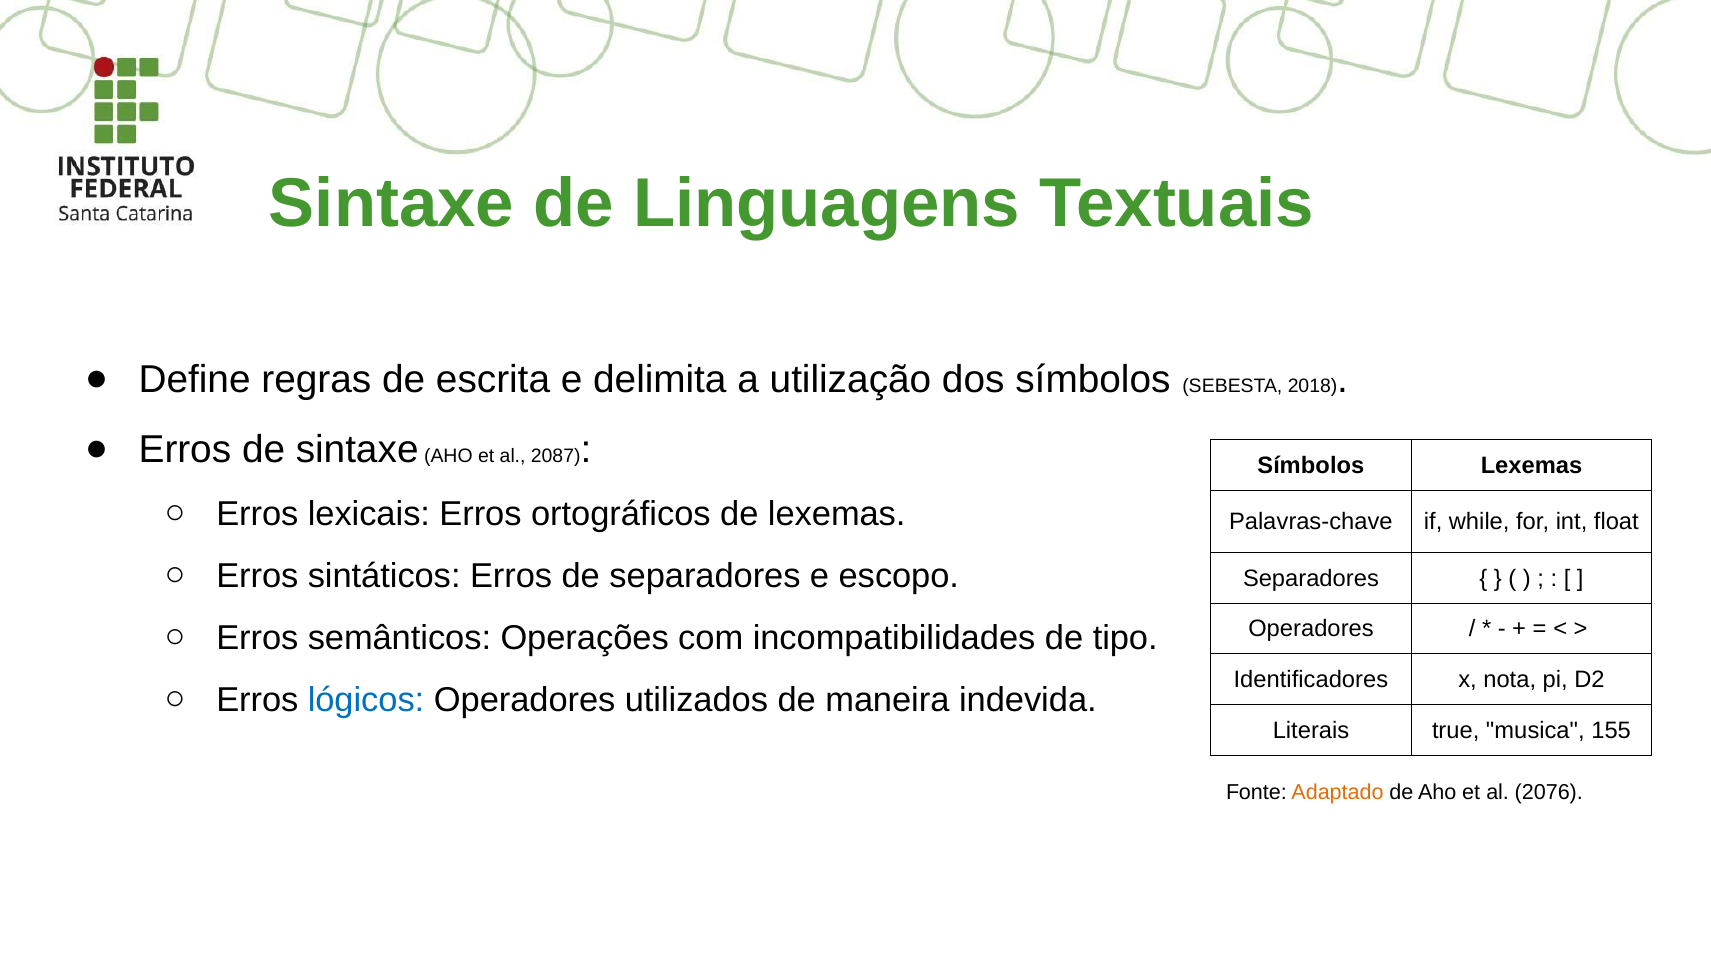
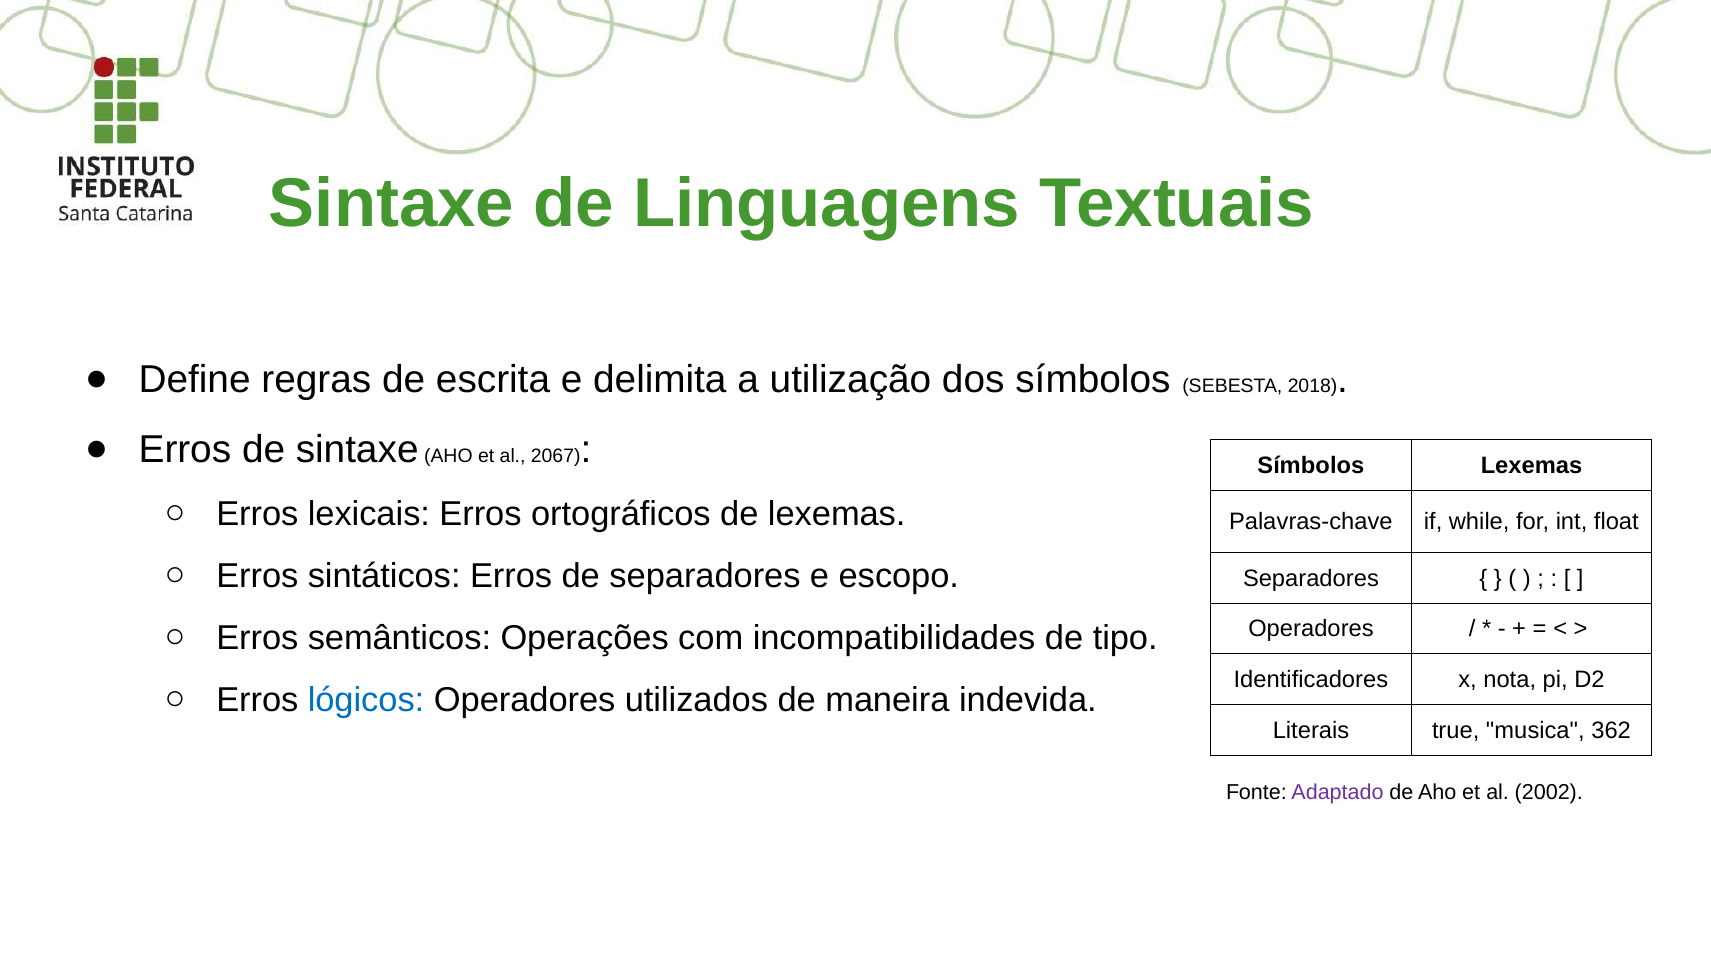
2087: 2087 -> 2067
155: 155 -> 362
Adaptado colour: orange -> purple
2076: 2076 -> 2002
